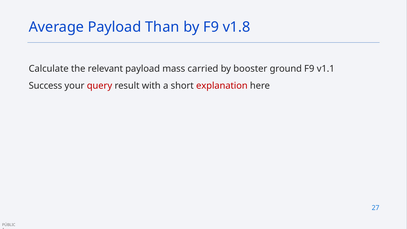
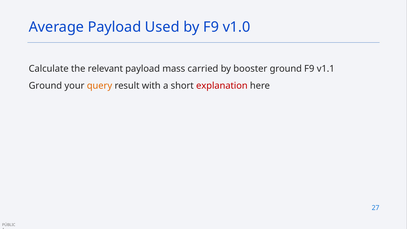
Than: Than -> Used
v1.8: v1.8 -> v1.0
Success at (45, 86): Success -> Ground
query colour: red -> orange
